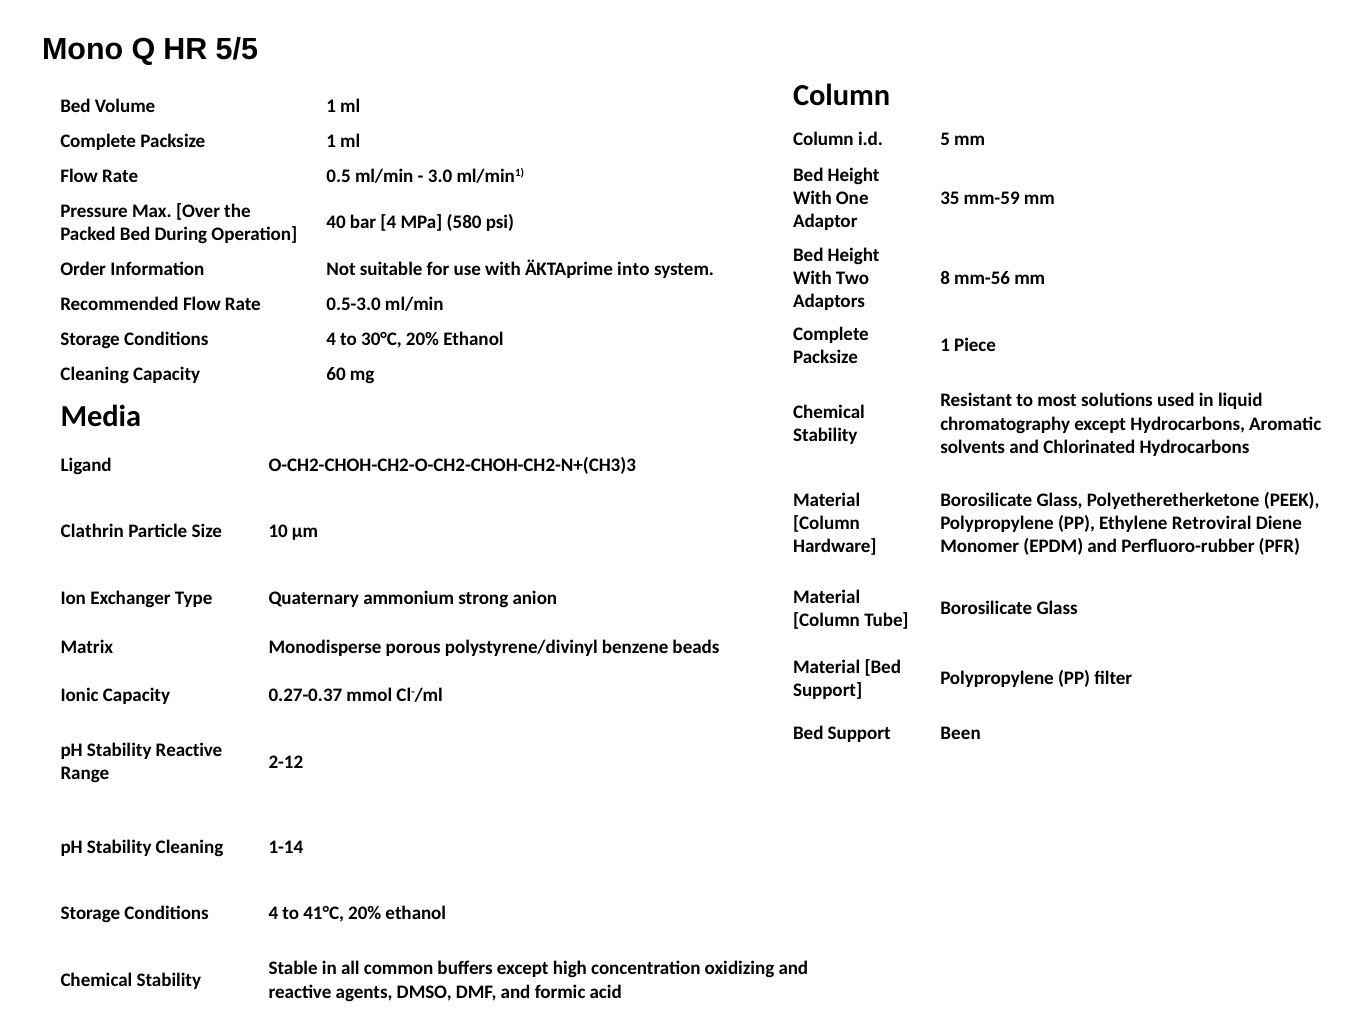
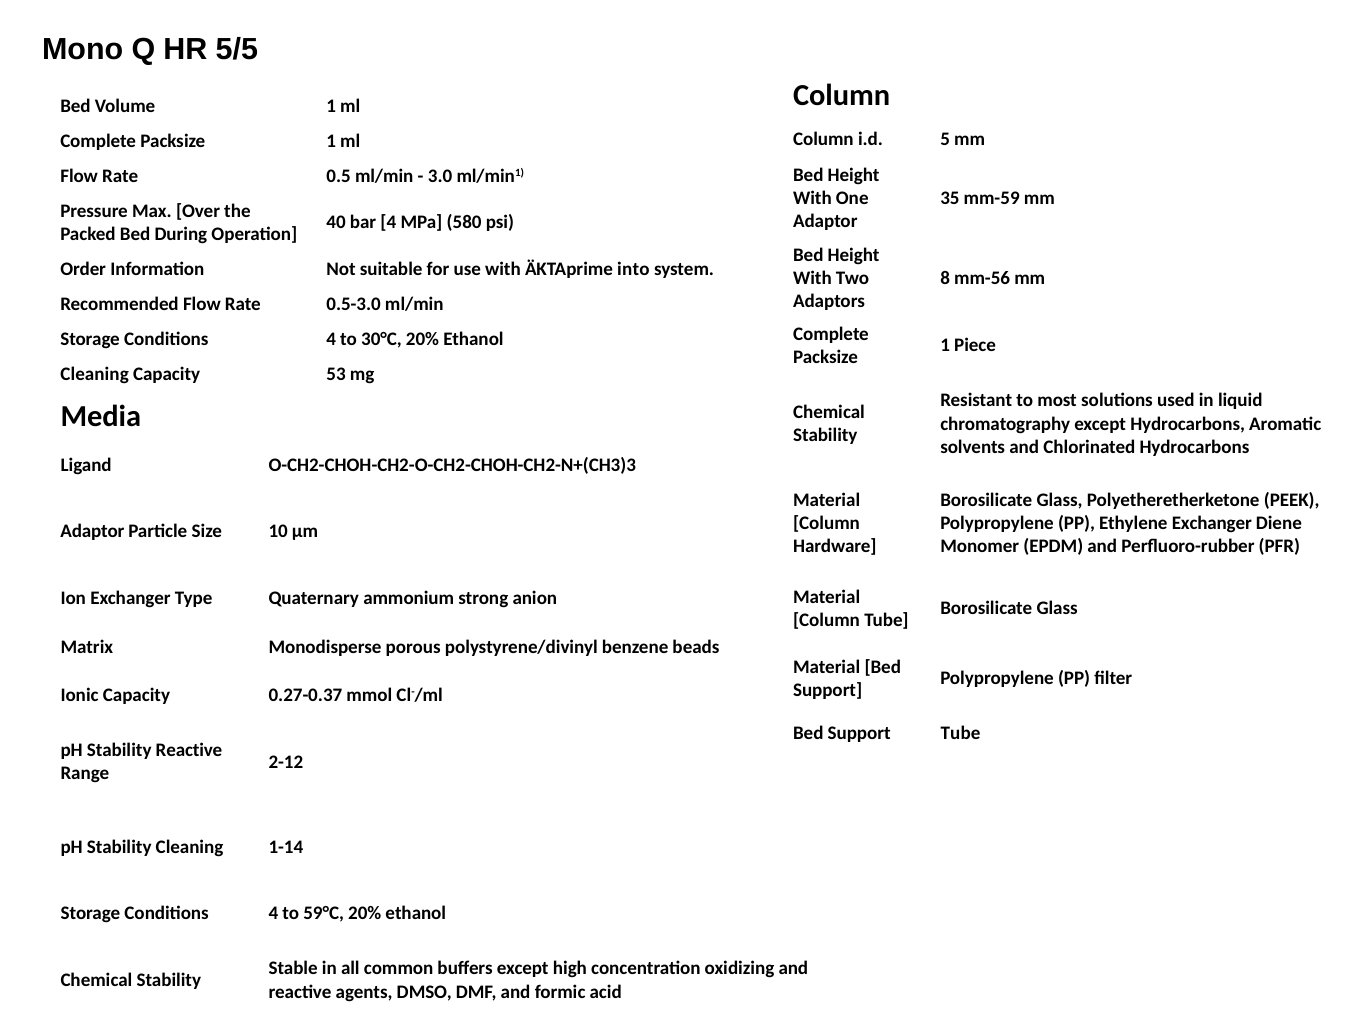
60: 60 -> 53
Ethylene Retroviral: Retroviral -> Exchanger
Clathrin at (92, 532): Clathrin -> Adaptor
Support Been: Been -> Tube
41°C: 41°C -> 59°C
